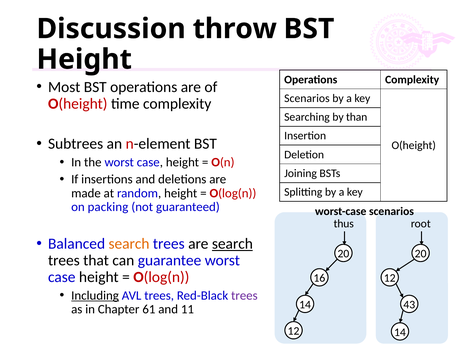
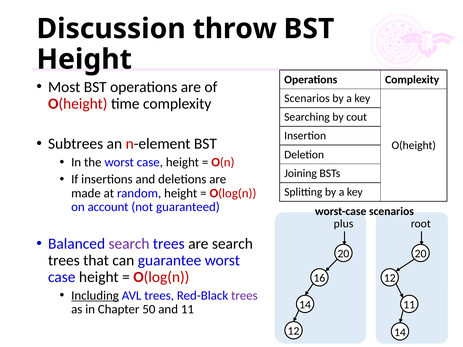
than: than -> cout
packing: packing -> account
thus: thus -> plus
search at (129, 244) colour: orange -> purple
search at (232, 244) underline: present -> none
61: 61 -> 50
11 43: 43 -> 11
